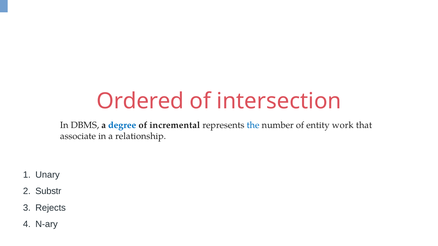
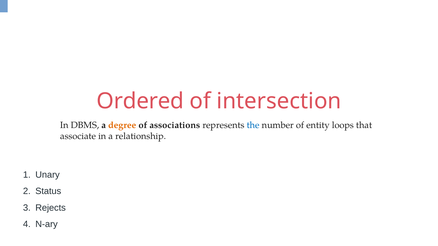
degree colour: blue -> orange
incremental: incremental -> associations
work: work -> loops
Substr: Substr -> Status
